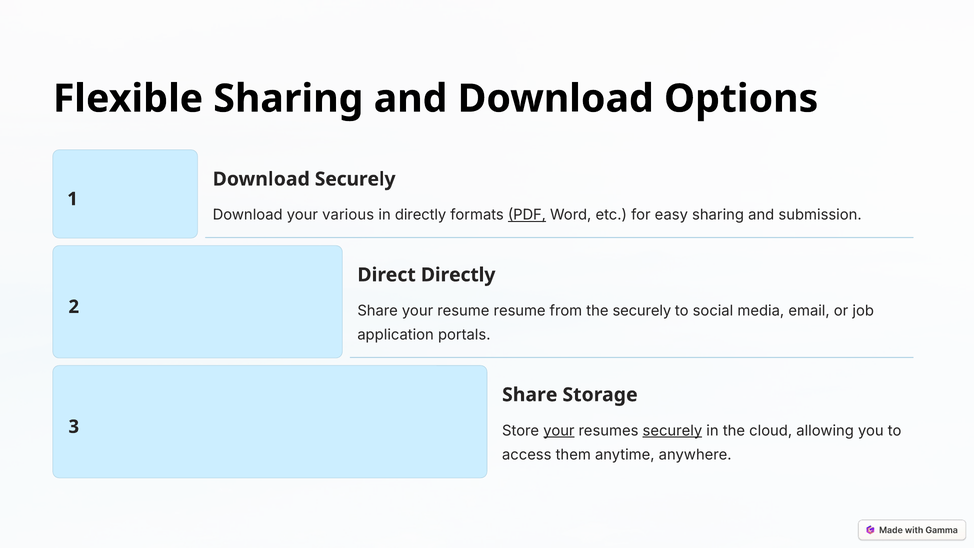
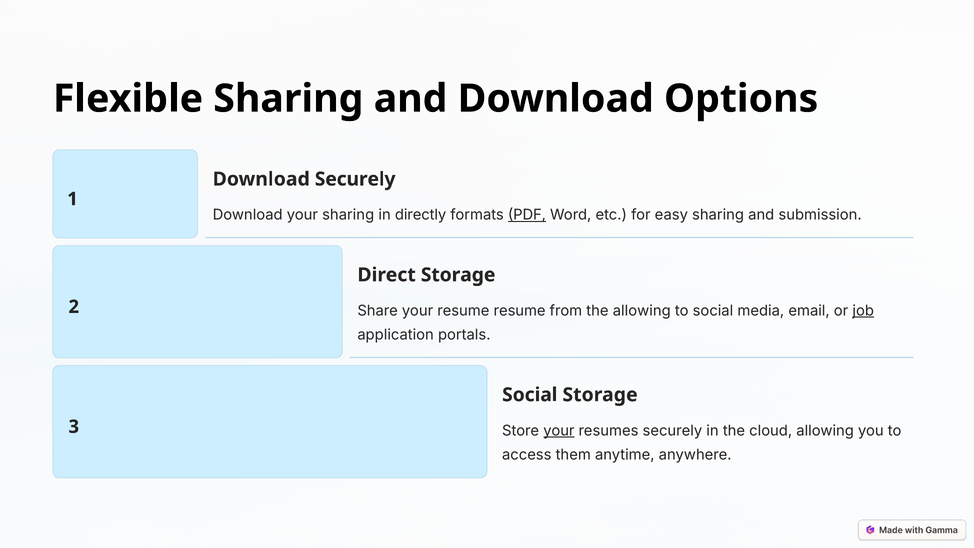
your various: various -> sharing
Direct Directly: Directly -> Storage
the securely: securely -> allowing
job underline: none -> present
Share at (530, 395): Share -> Social
securely at (672, 431) underline: present -> none
